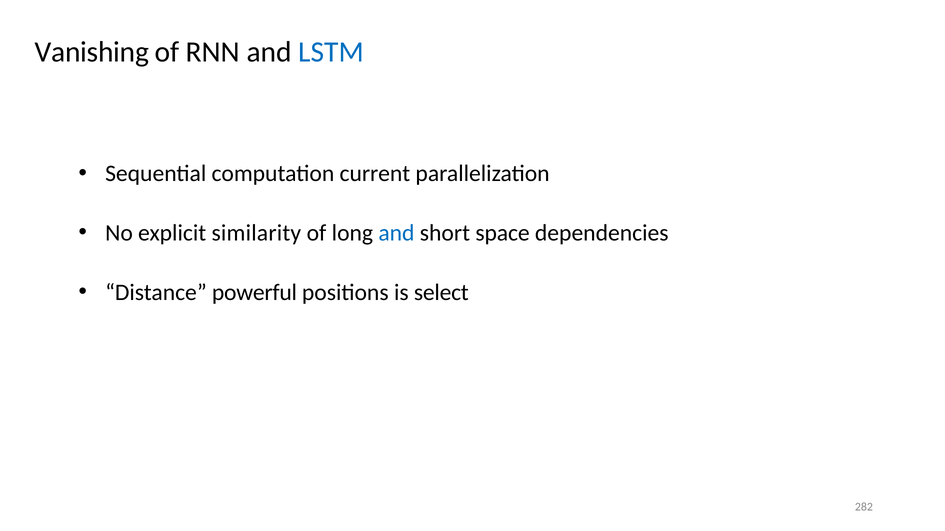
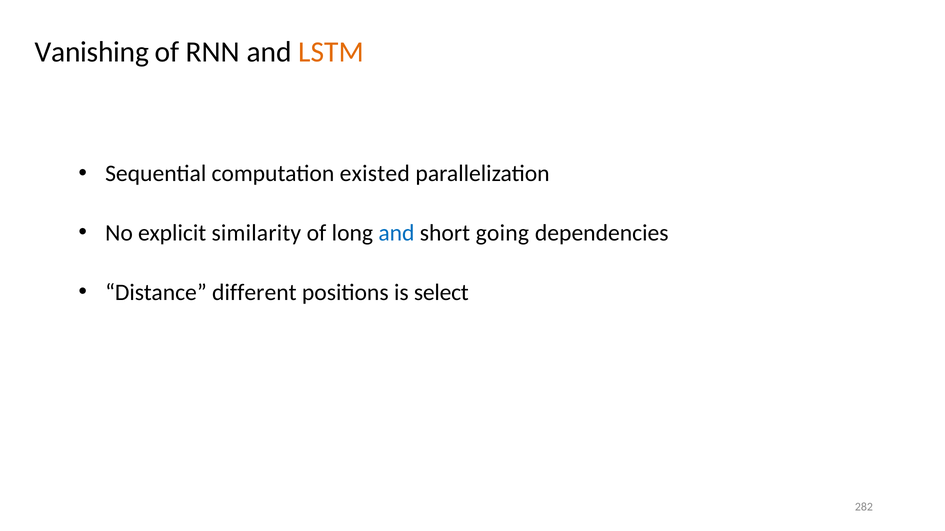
LSTM colour: blue -> orange
current: current -> existed
space: space -> going
powerful: powerful -> different
